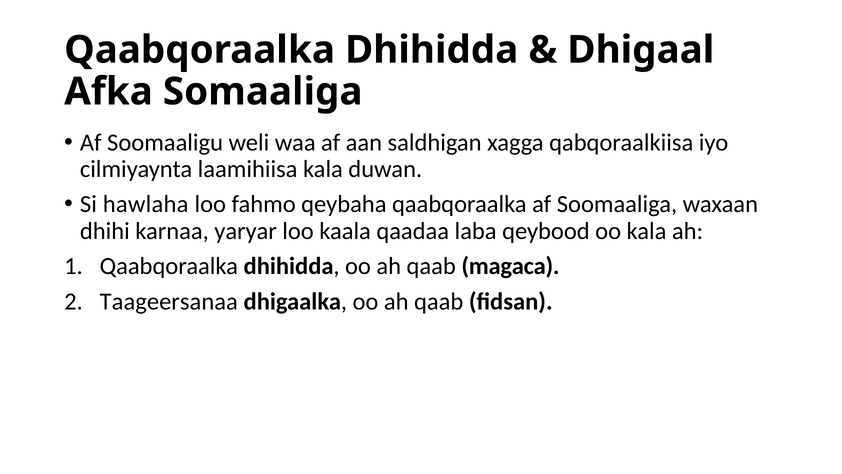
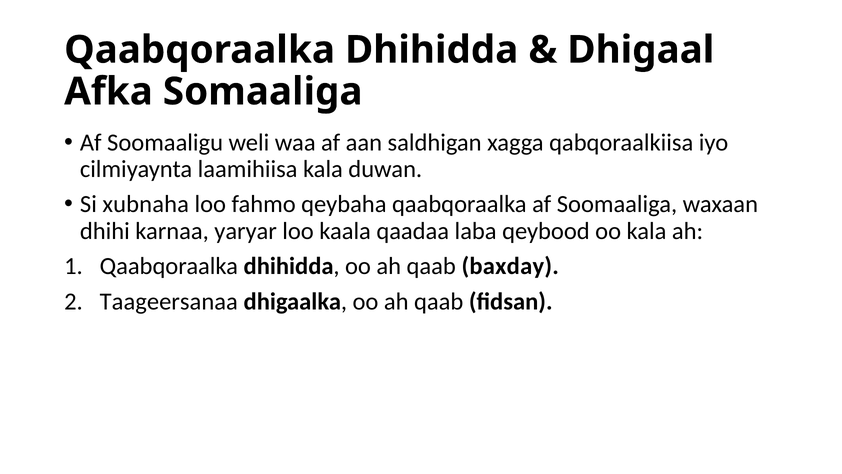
hawlaha: hawlaha -> xubnaha
magaca: magaca -> baxday
